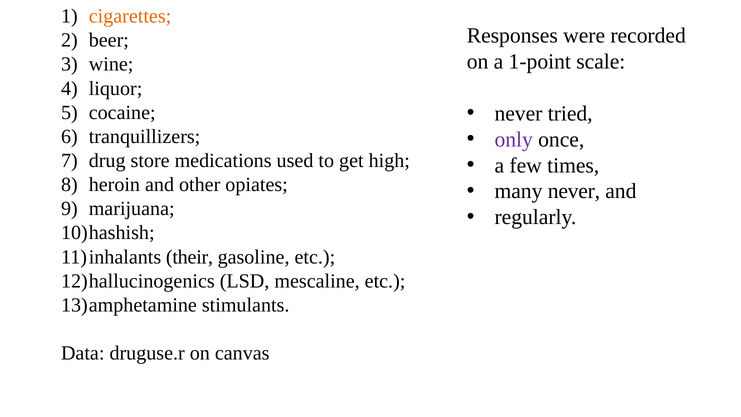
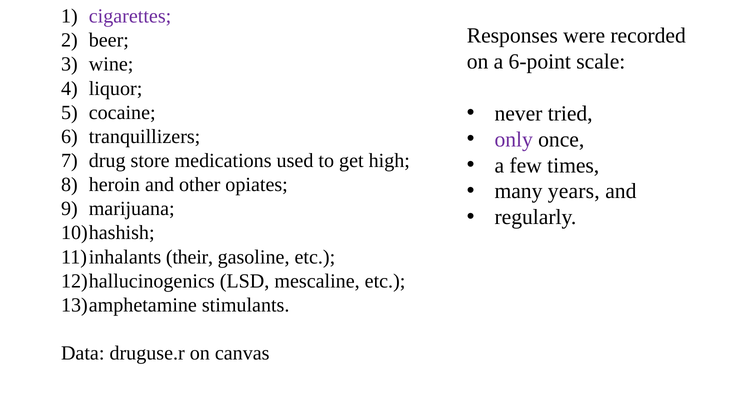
cigarettes colour: orange -> purple
1-point: 1-point -> 6-point
many never: never -> years
